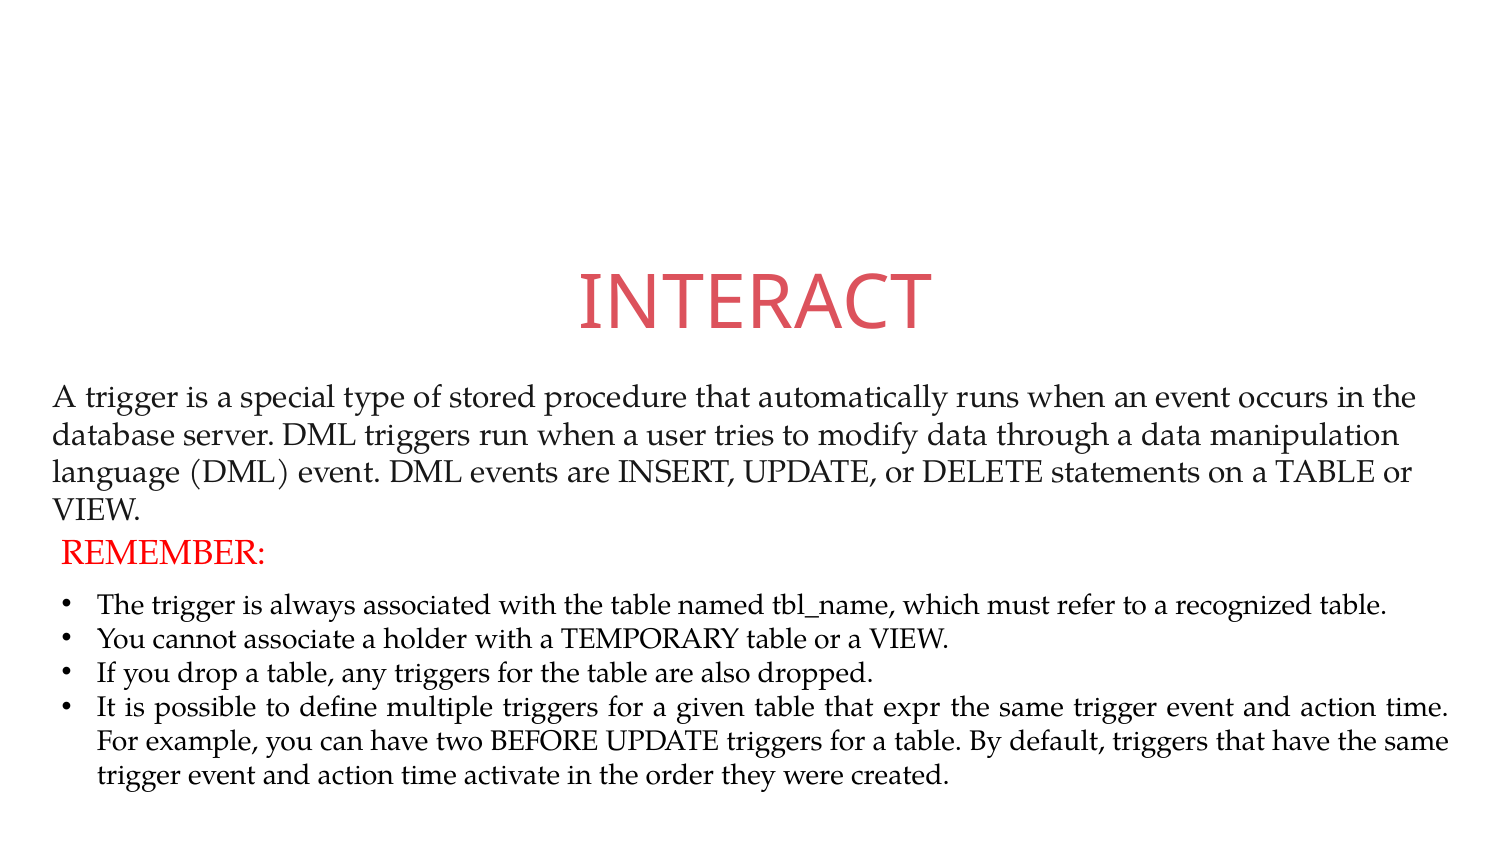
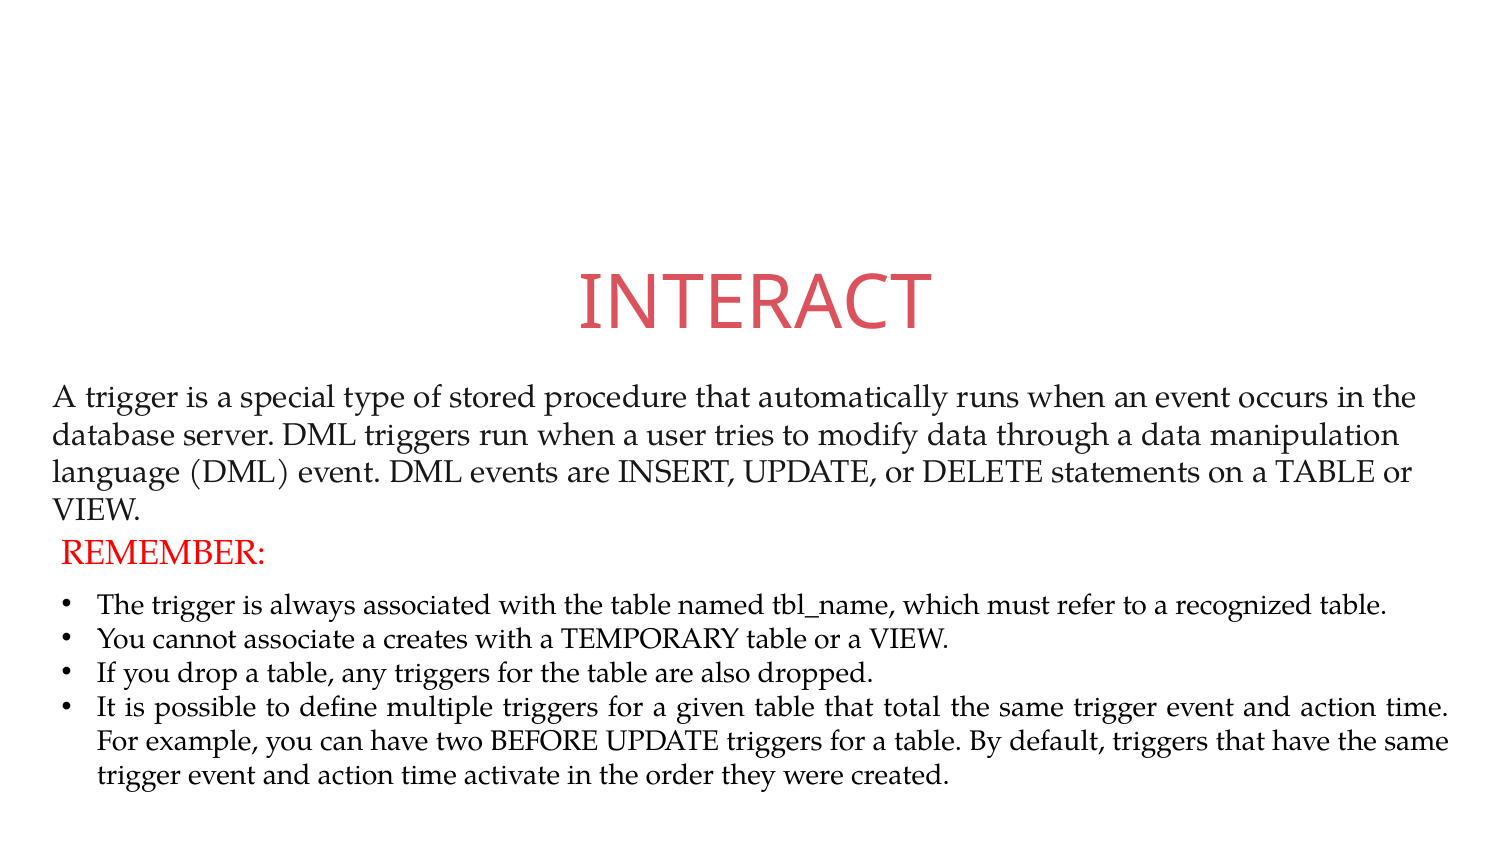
holder: holder -> creates
expr: expr -> total
